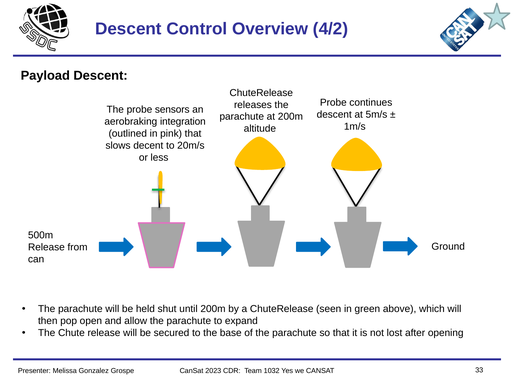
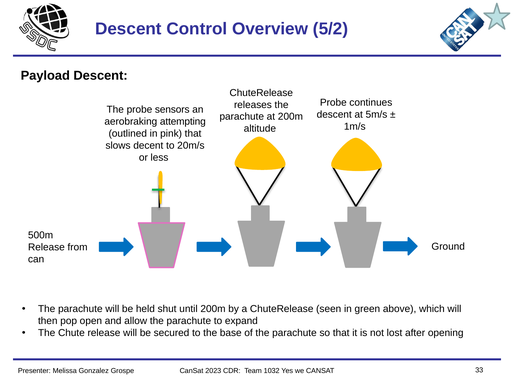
4/2: 4/2 -> 5/2
integration: integration -> attempting
